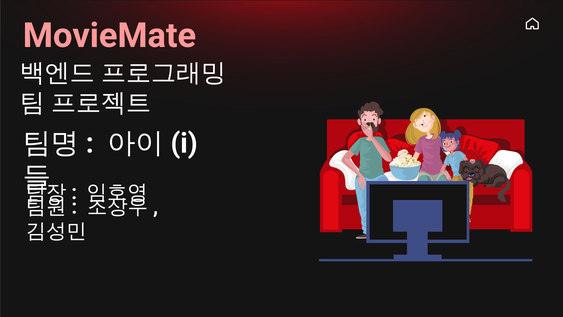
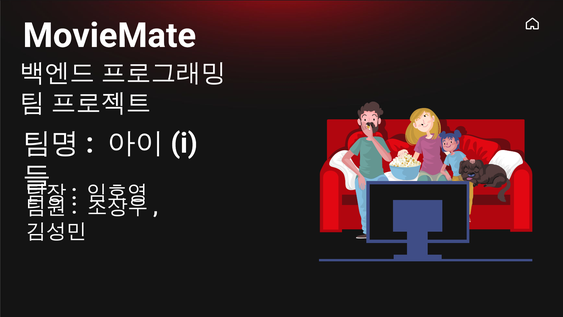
MovieMate colour: pink -> white
